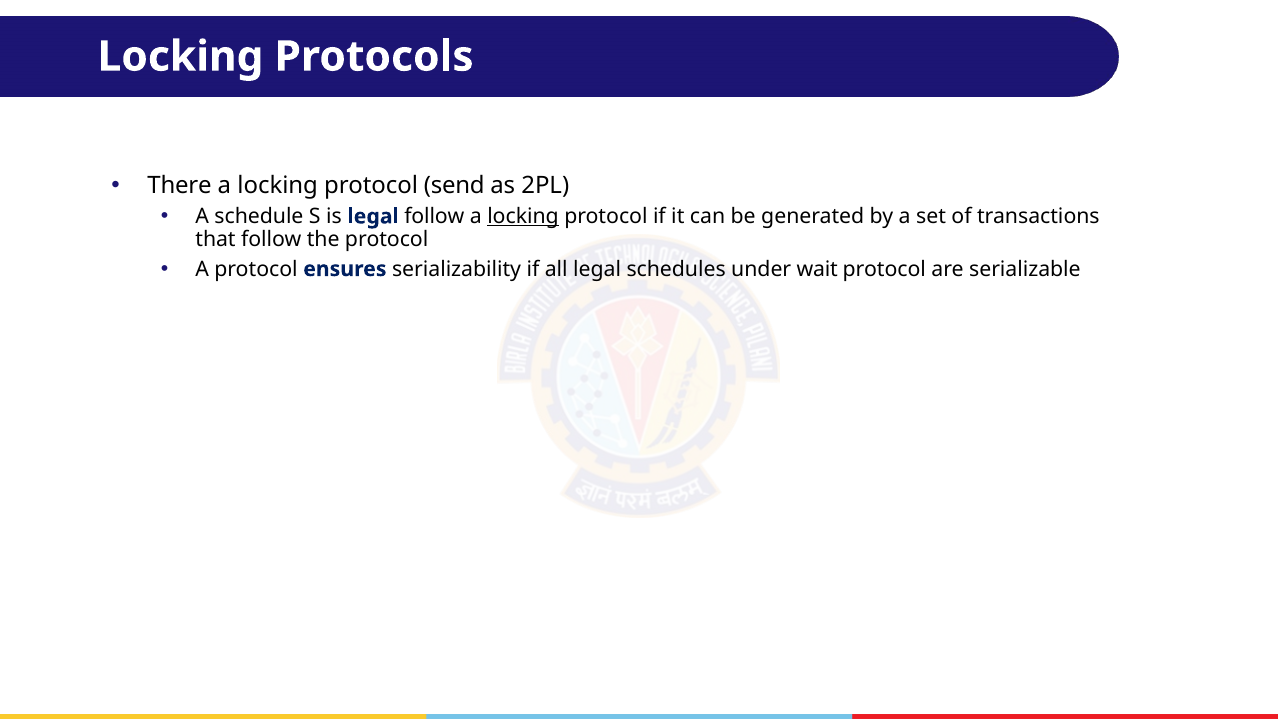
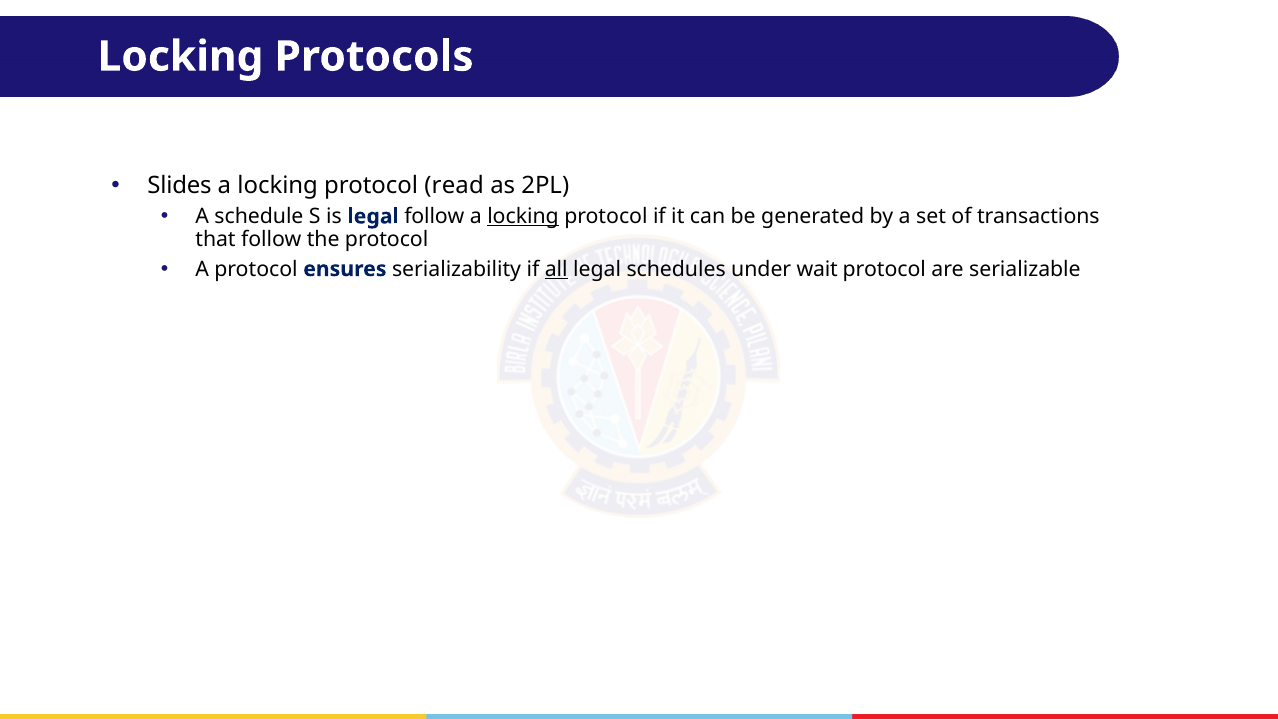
There: There -> Slides
send: send -> read
all underline: none -> present
